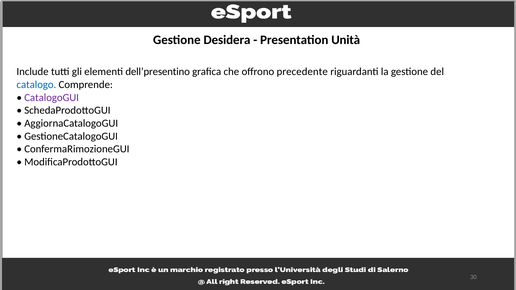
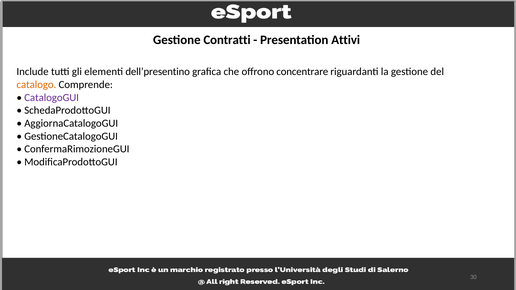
Desidera: Desidera -> Contratti
Unità: Unità -> Attivi
precedente: precedente -> concentrare
catalogo colour: blue -> orange
